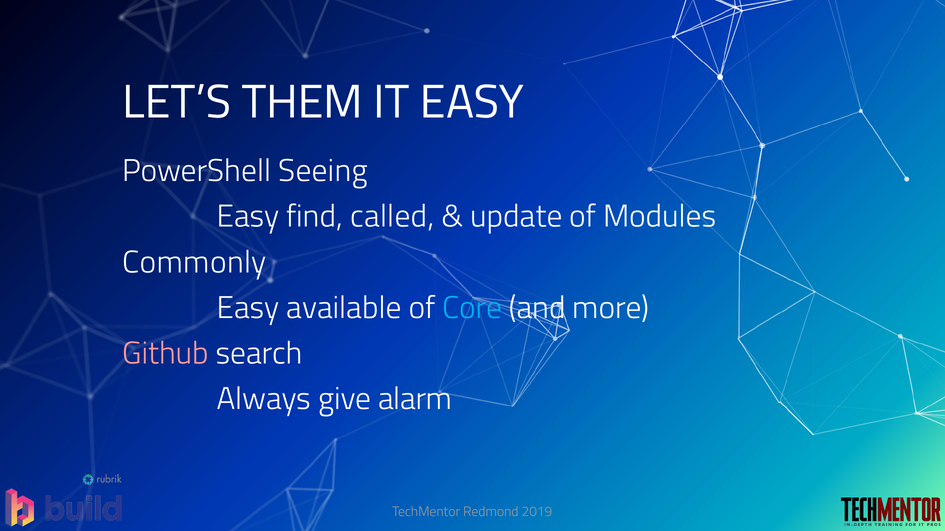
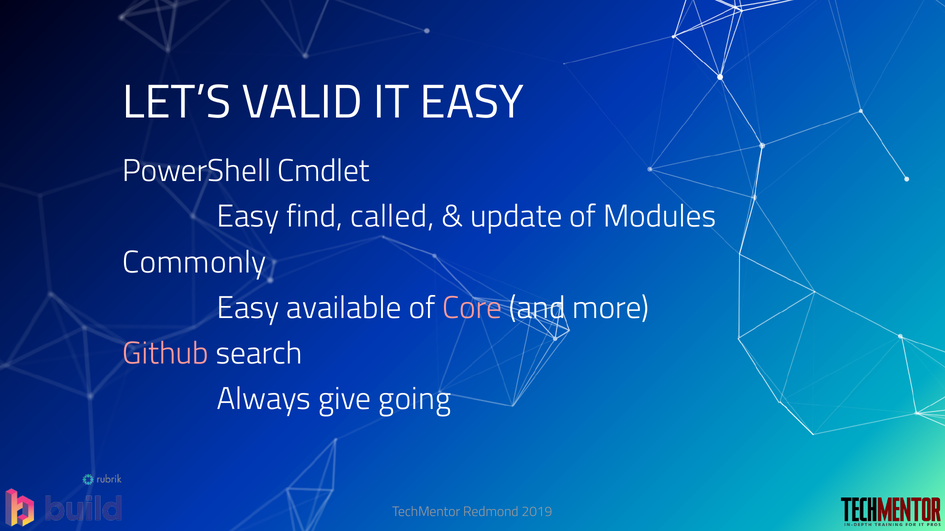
THEM: THEM -> VALID
Seeing: Seeing -> Cmdlet
Core colour: light blue -> pink
alarm: alarm -> going
